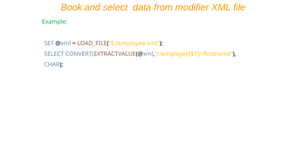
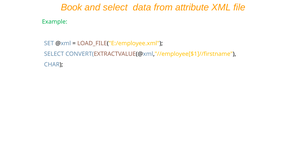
modifier: modifier -> attribute
